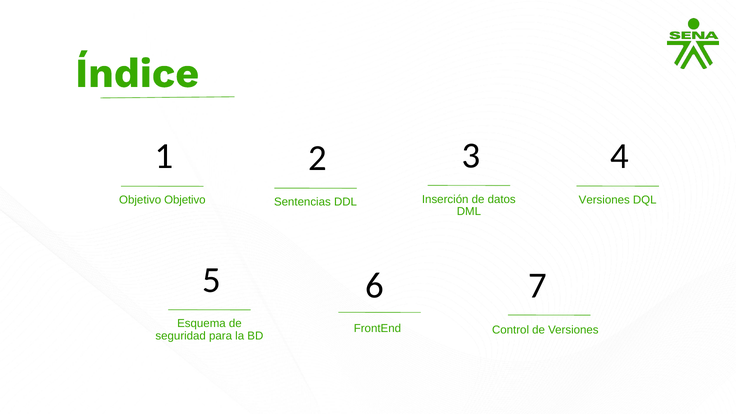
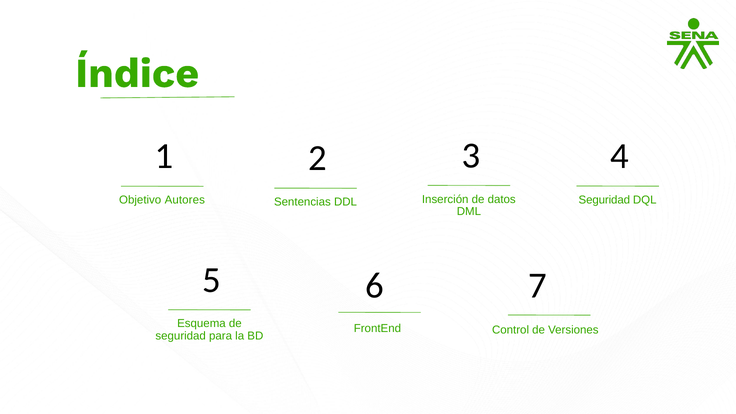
Versiones at (604, 200): Versiones -> Seguridad
Objetivo Objetivo: Objetivo -> Autores
